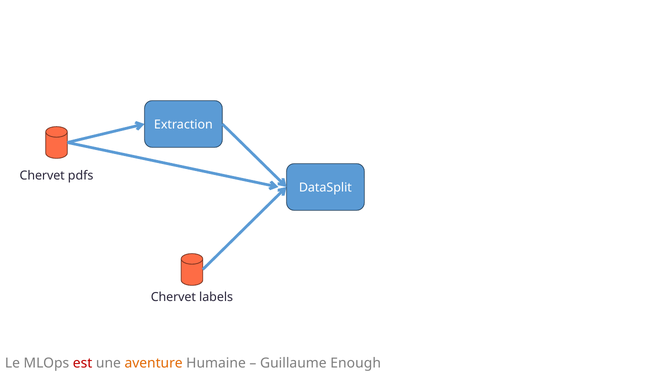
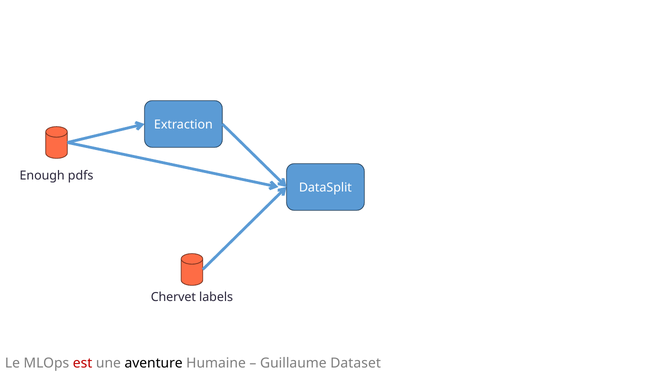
Chervet at (42, 176): Chervet -> Enough
aventure colour: orange -> black
Enough: Enough -> Dataset
